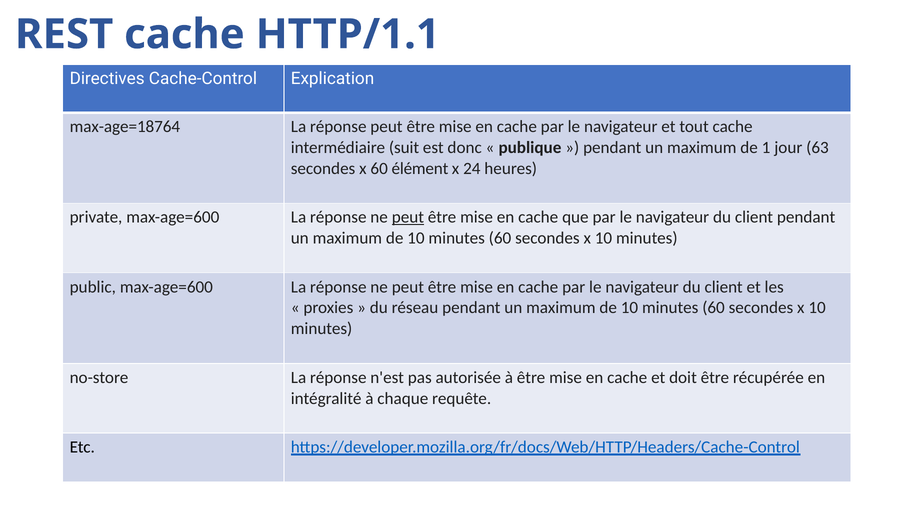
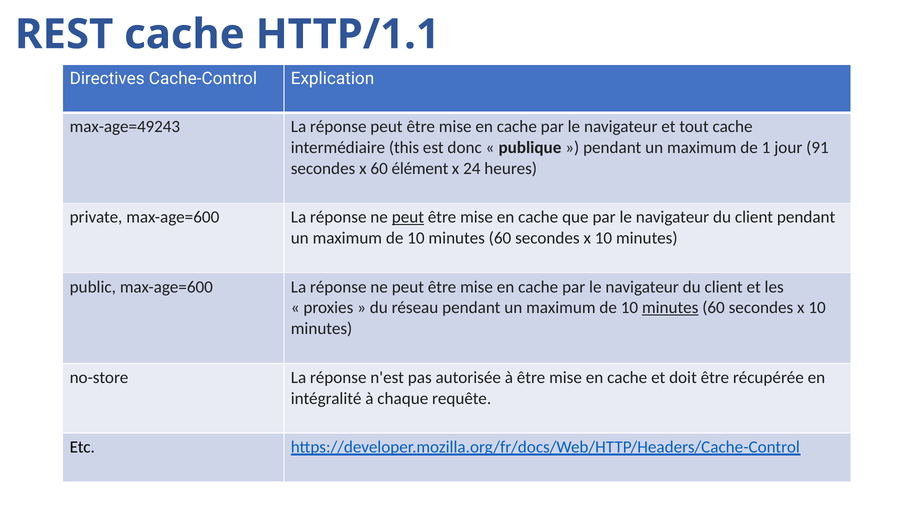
max-age=18764: max-age=18764 -> max-age=49243
suit: suit -> this
63: 63 -> 91
minutes at (670, 308) underline: none -> present
